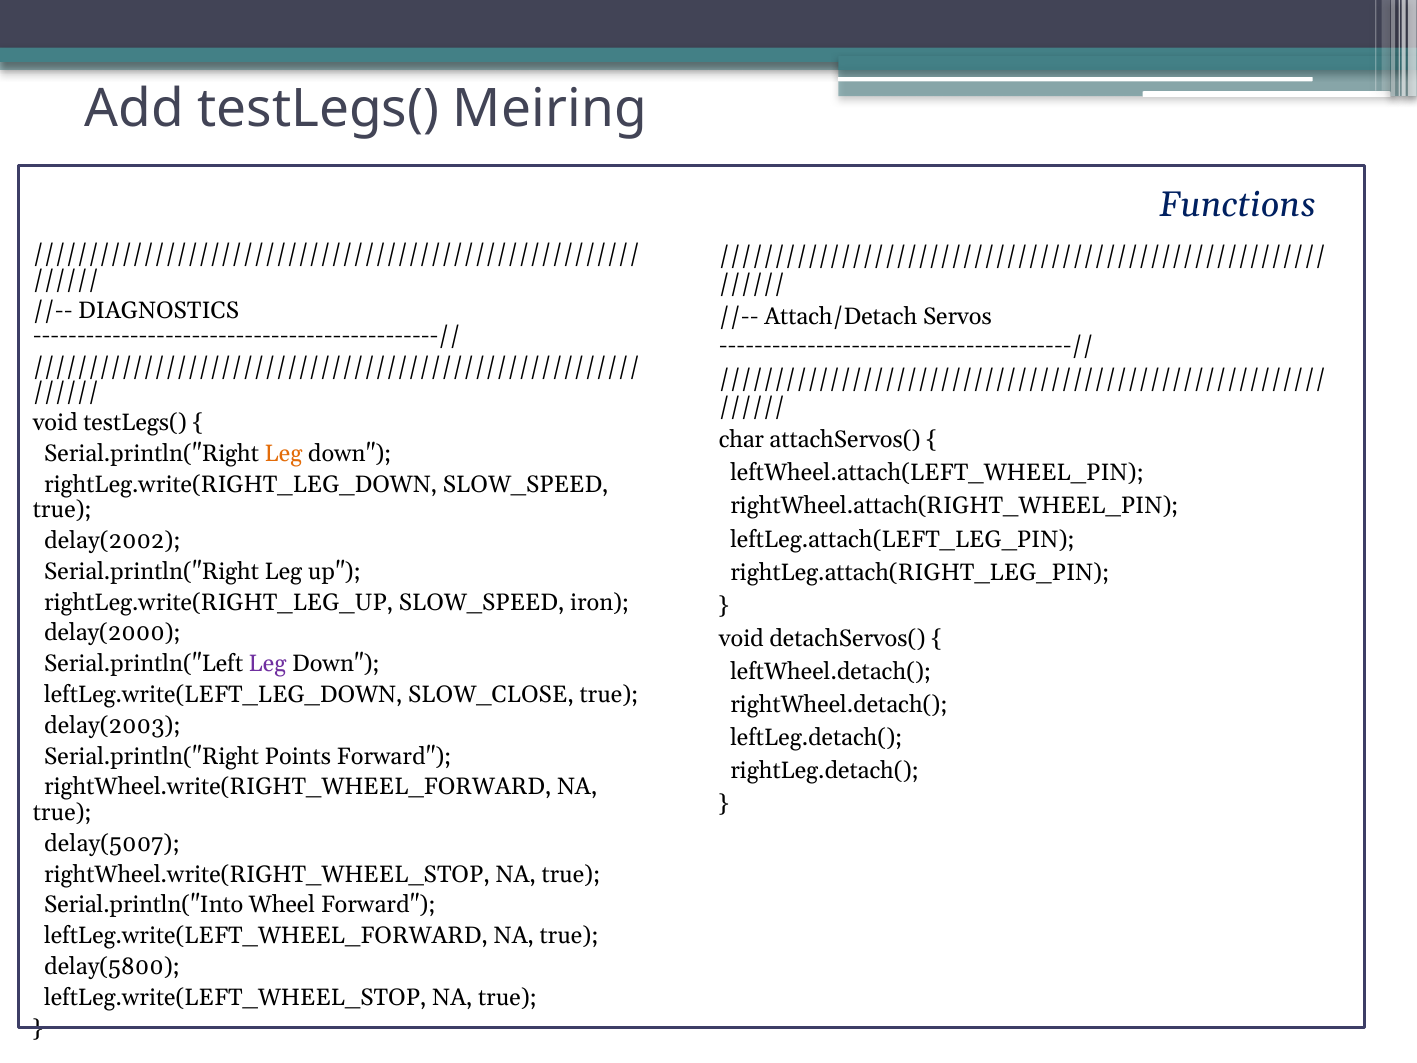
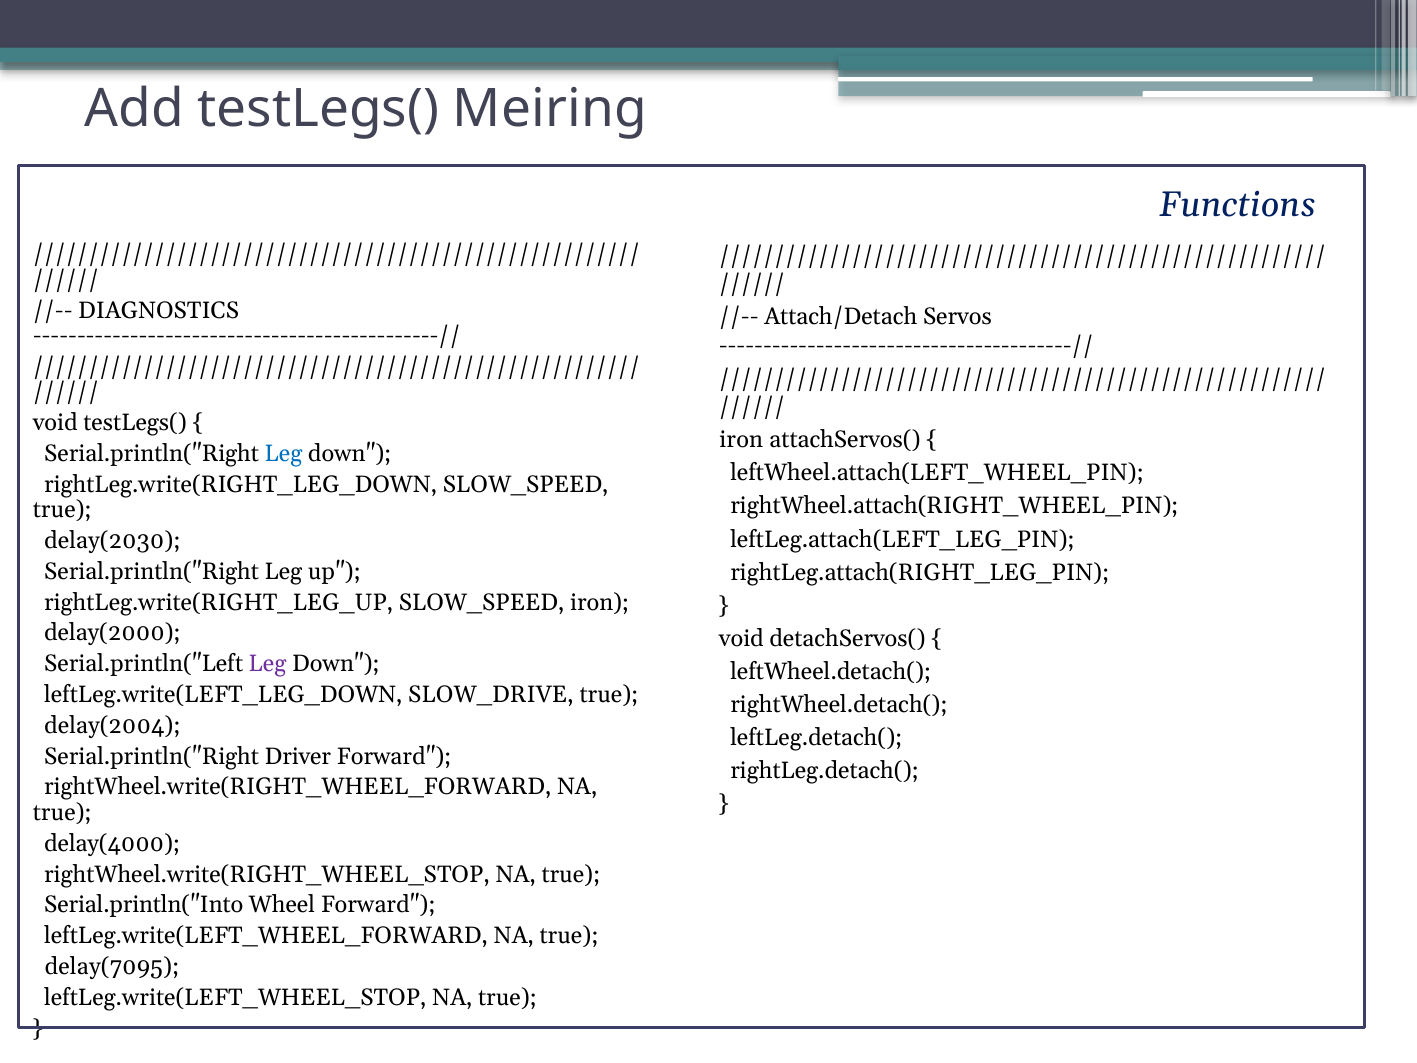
char at (741, 440): char -> iron
Leg at (283, 454) colour: orange -> blue
delay(2002: delay(2002 -> delay(2030
SLOW_CLOSE: SLOW_CLOSE -> SLOW_DRIVE
delay(2003: delay(2003 -> delay(2004
Points: Points -> Driver
delay(5007: delay(5007 -> delay(4000
delay(5800: delay(5800 -> delay(7095
